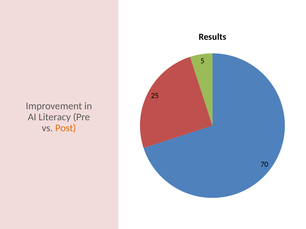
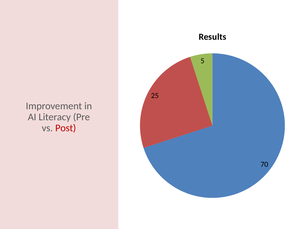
Post colour: orange -> red
